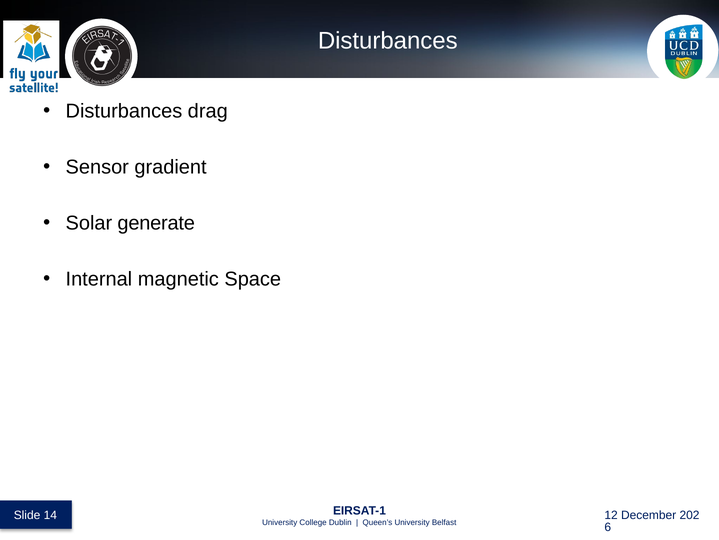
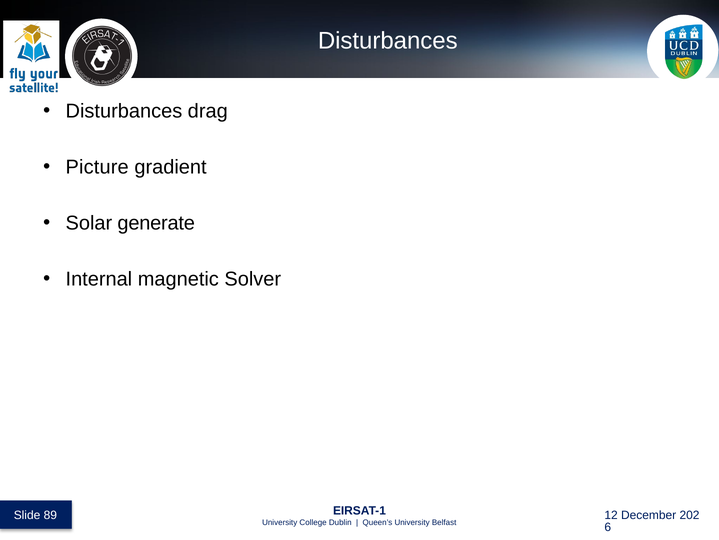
Sensor: Sensor -> Picture
Space: Space -> Solver
14: 14 -> 89
